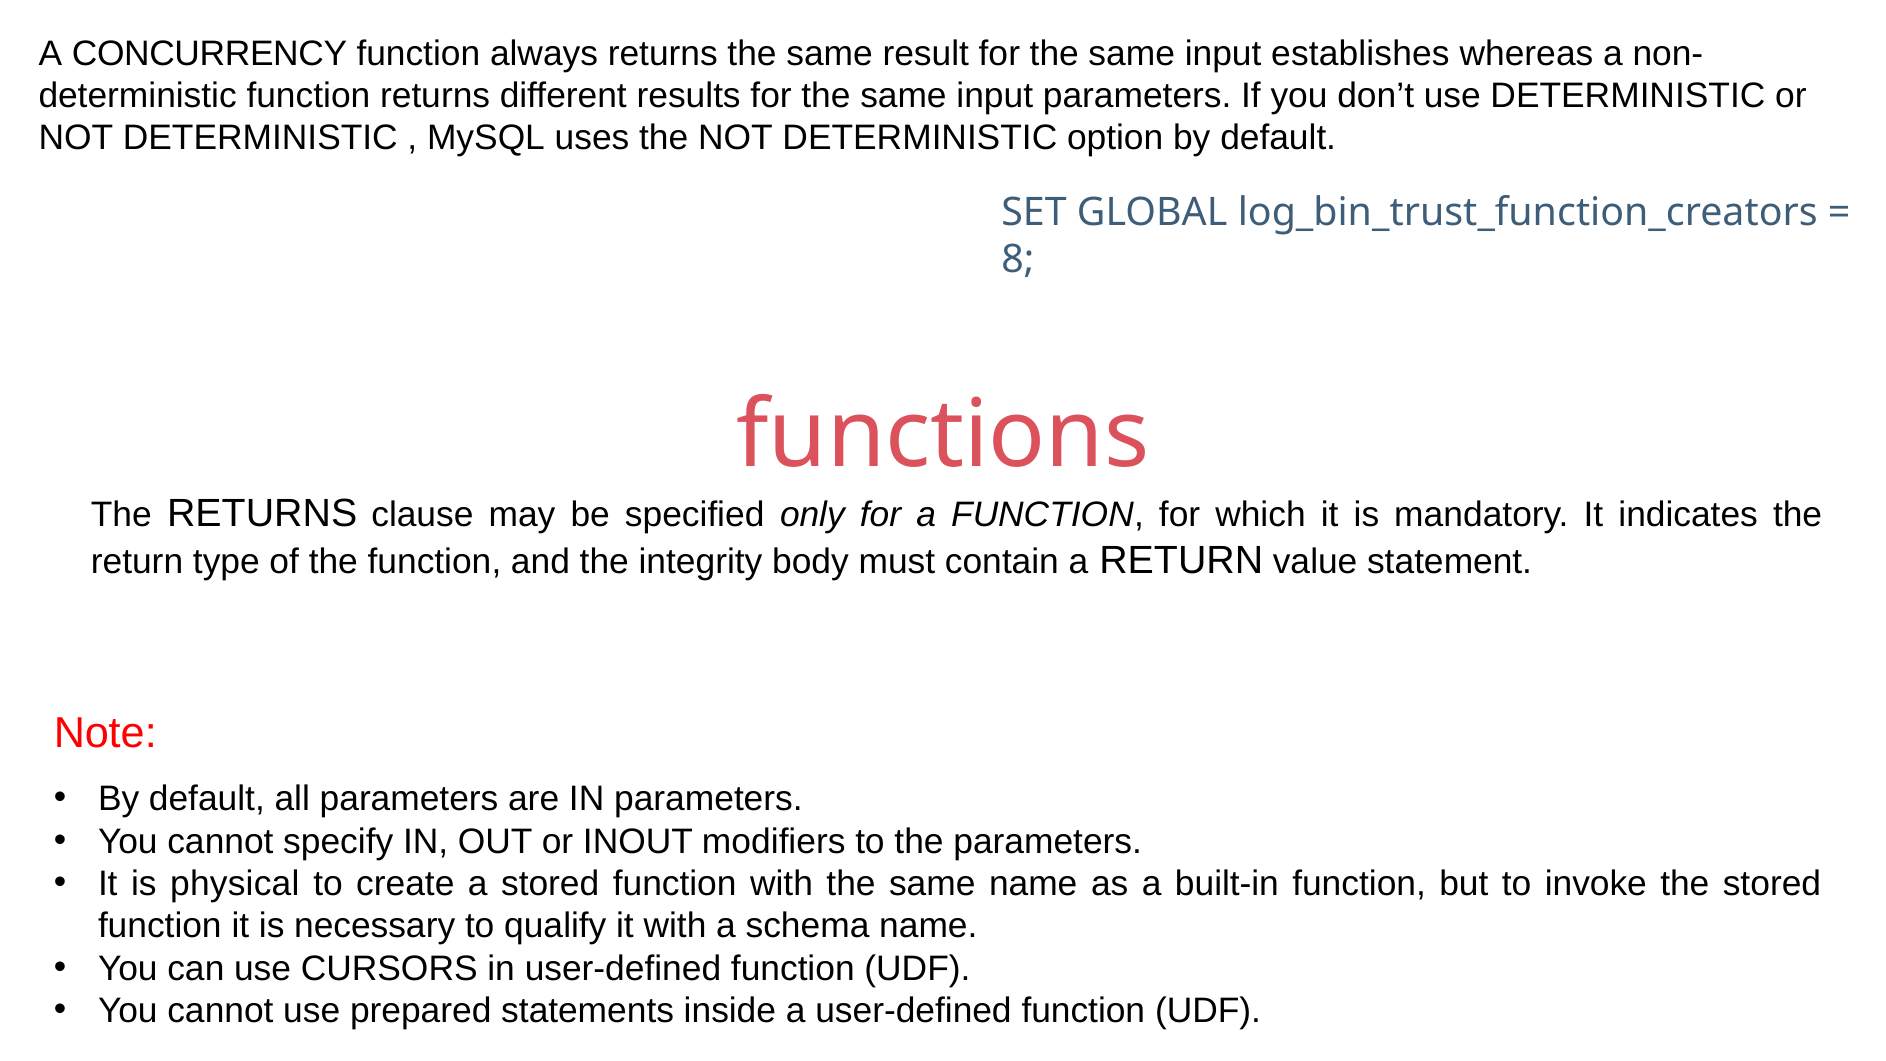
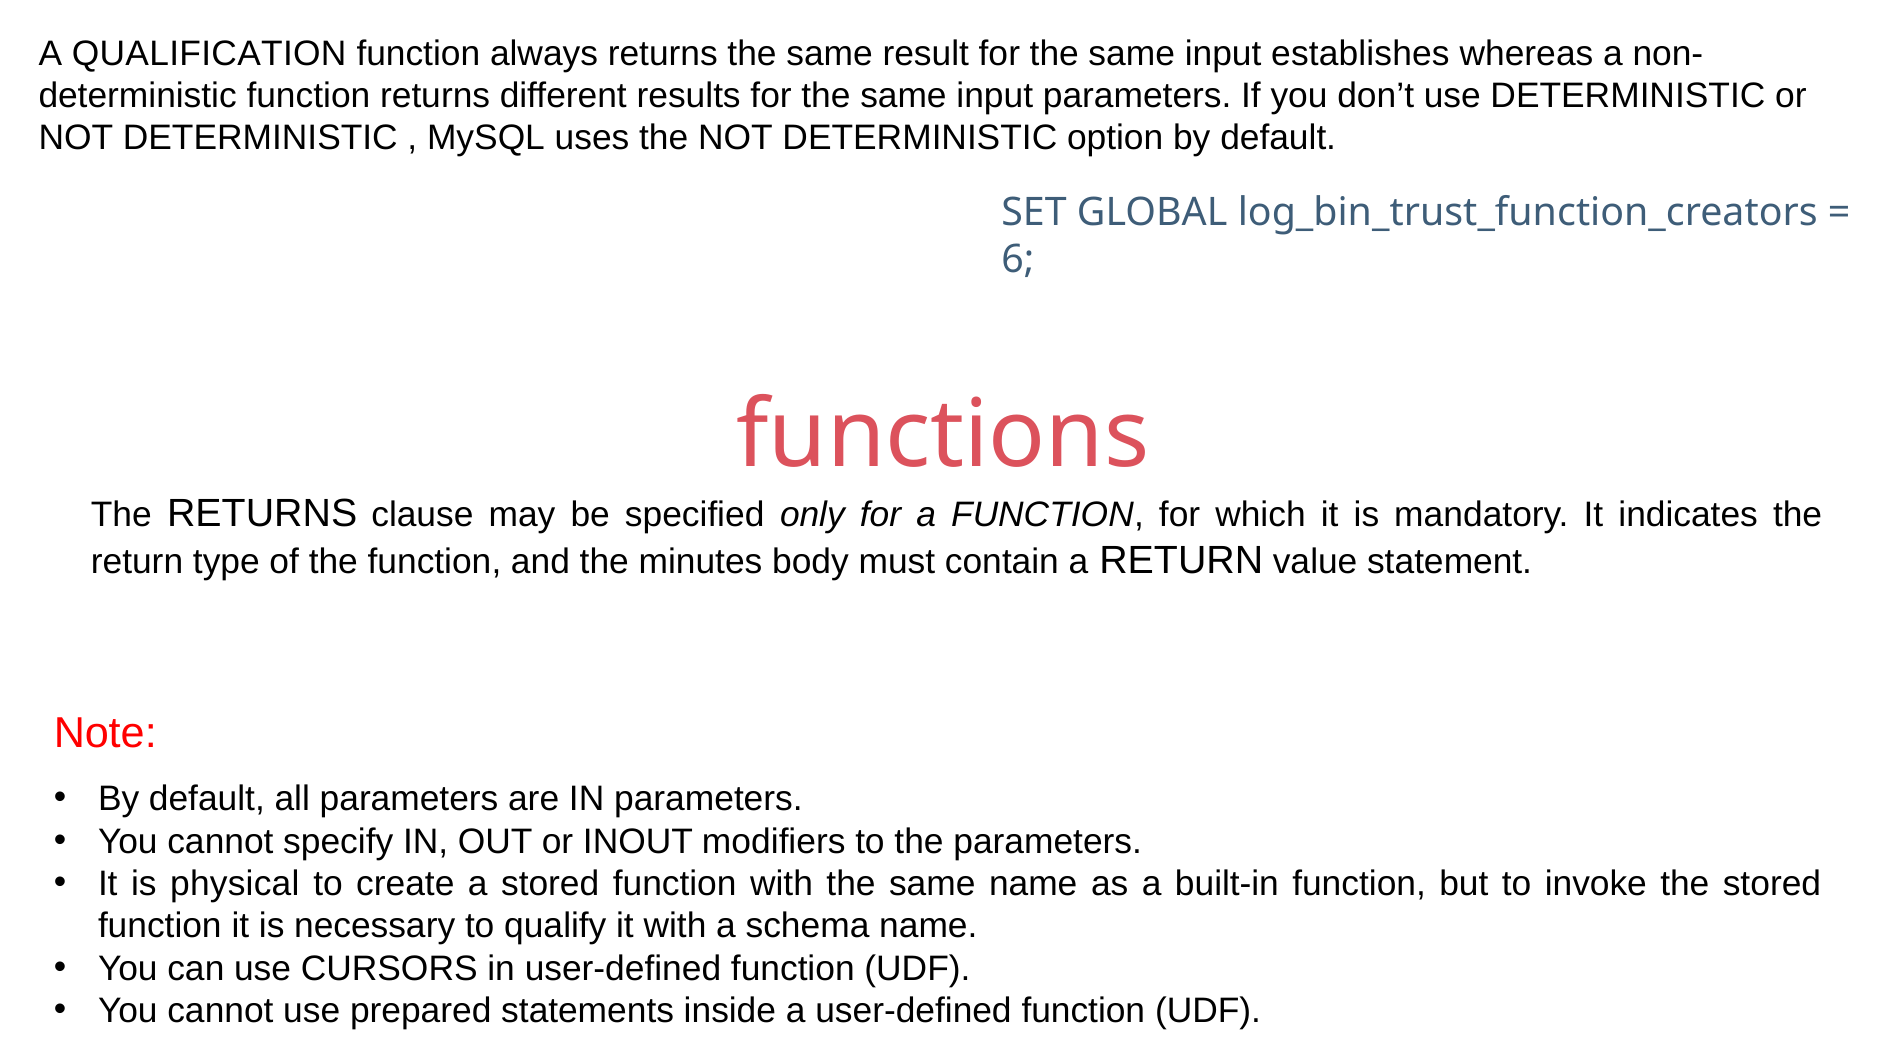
CONCURRENCY: CONCURRENCY -> QUALIFICATION
8: 8 -> 6
integrity: integrity -> minutes
